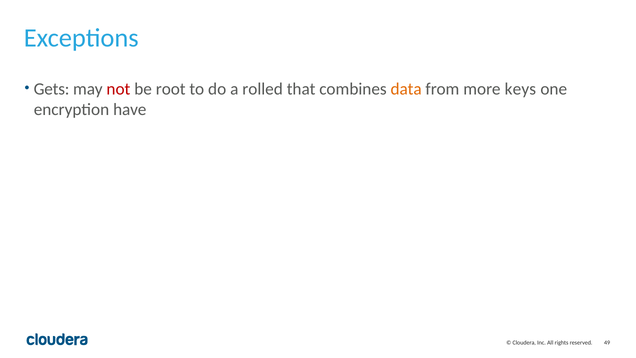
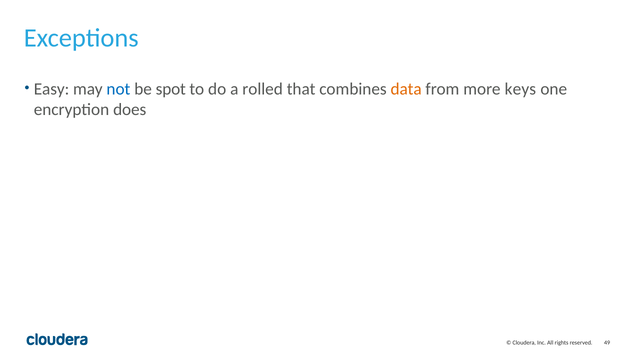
Gets: Gets -> Easy
not colour: red -> blue
root: root -> spot
have: have -> does
